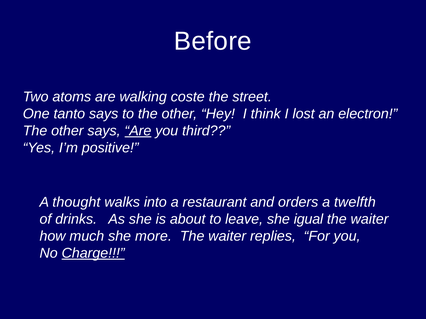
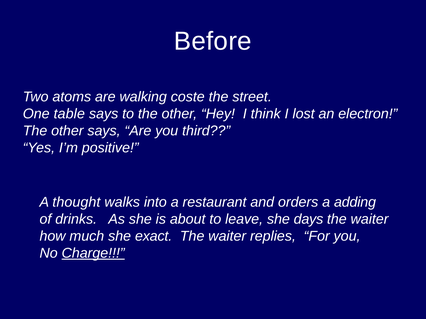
tanto: tanto -> table
Are at (138, 131) underline: present -> none
twelfth: twelfth -> adding
igual: igual -> days
more: more -> exact
